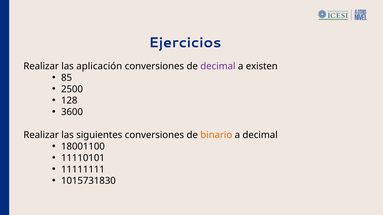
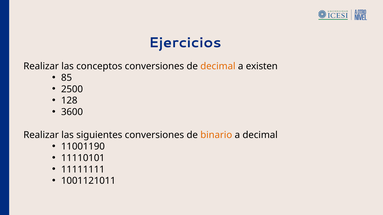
aplicación: aplicación -> conceptos
decimal at (218, 66) colour: purple -> orange
18001100: 18001100 -> 11001190
1015731830: 1015731830 -> 1001121011
